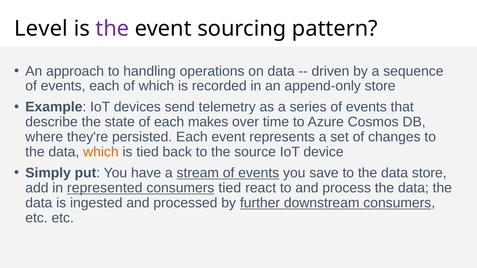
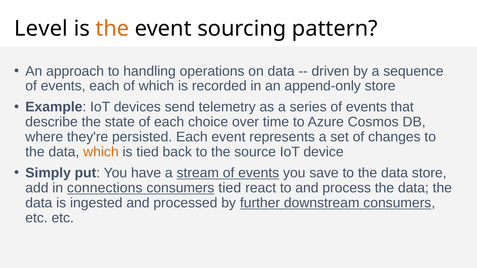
the at (112, 29) colour: purple -> orange
makes: makes -> choice
represented: represented -> connections
